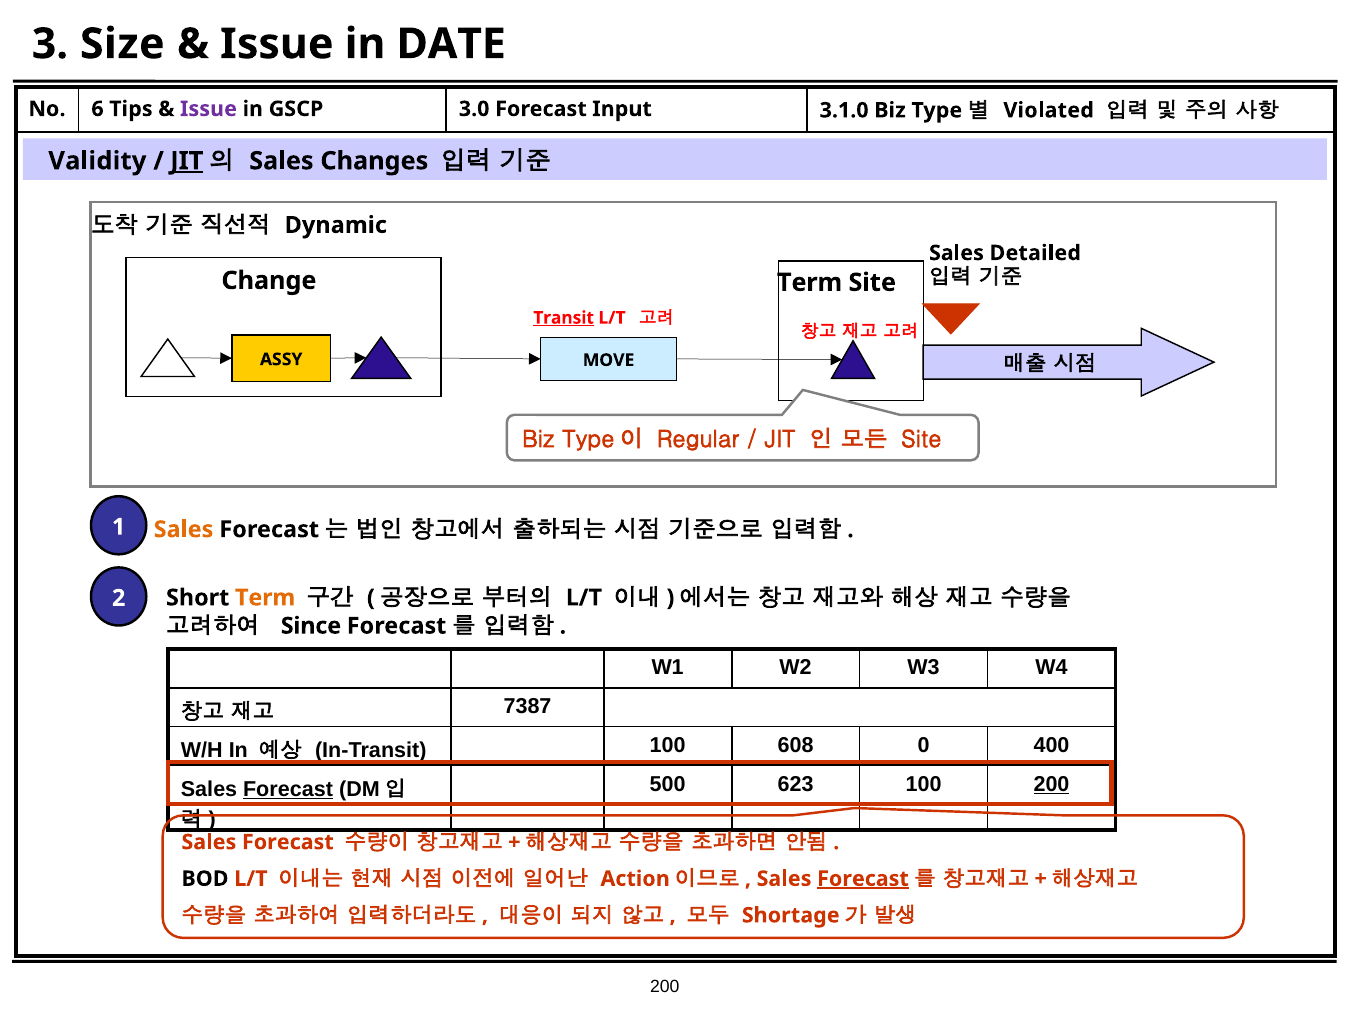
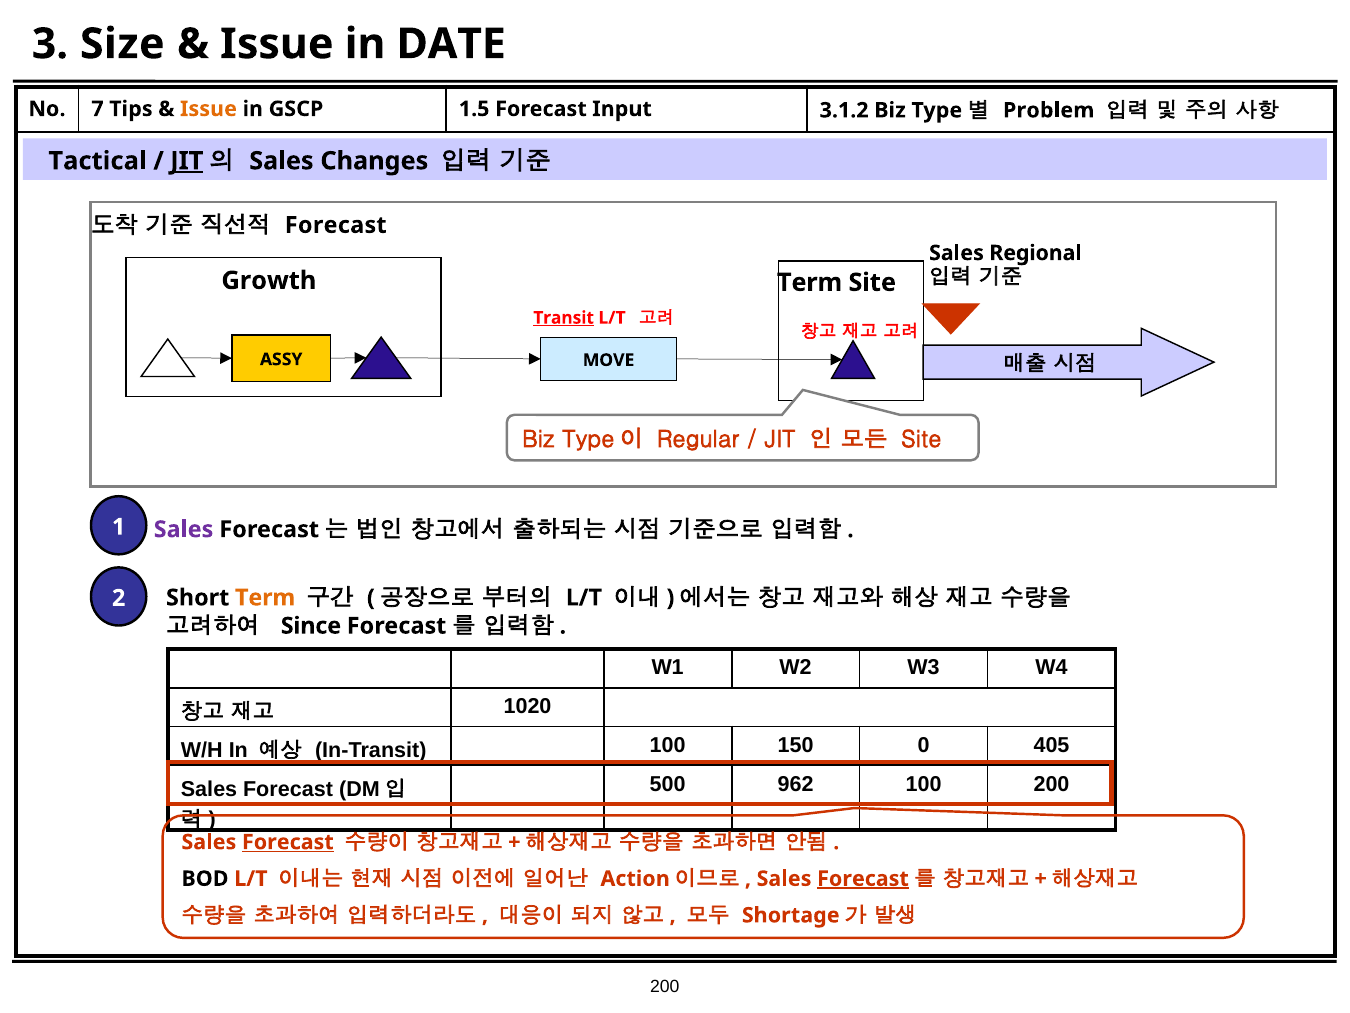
6: 6 -> 7
Issue at (208, 109) colour: purple -> orange
3.0: 3.0 -> 1.5
3.1.0: 3.1.0 -> 3.1.2
Violated: Violated -> Problem
Validity: Validity -> Tactical
Dynamic at (336, 225): Dynamic -> Forecast
Detailed: Detailed -> Regional
Change: Change -> Growth
Sales at (184, 530) colour: orange -> purple
7387: 7387 -> 1020
608: 608 -> 150
400: 400 -> 405
623: 623 -> 962
200 at (1051, 784) underline: present -> none
Forecast at (288, 789) underline: present -> none
Forecast at (288, 842) underline: none -> present
